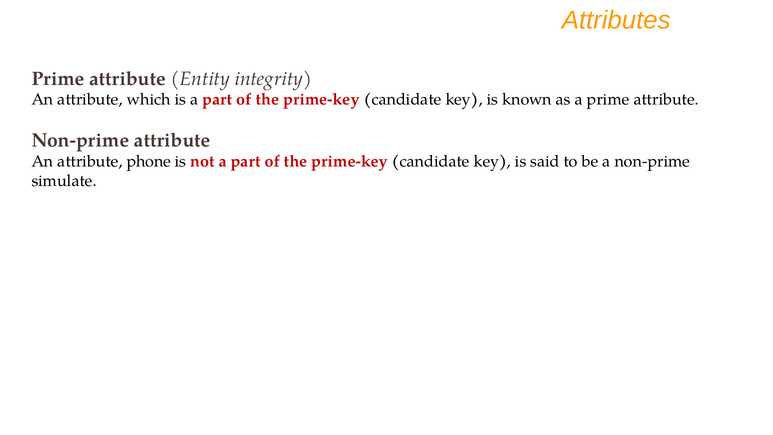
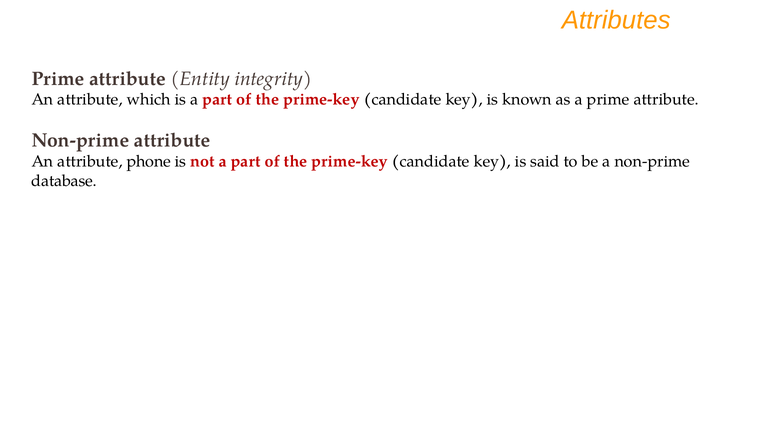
simulate: simulate -> database
